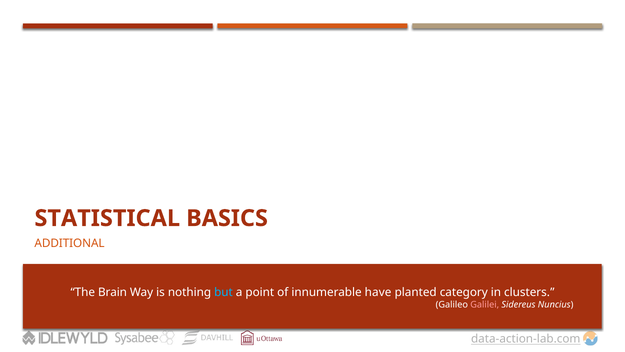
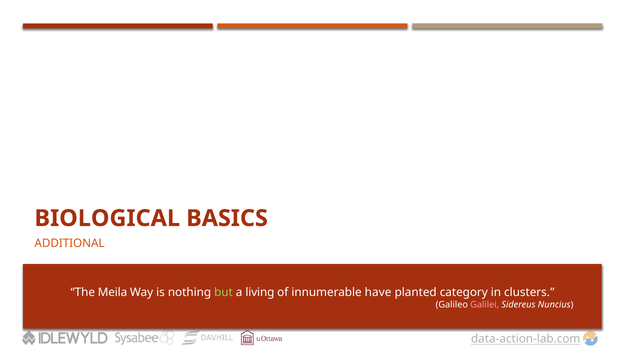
STATISTICAL: STATISTICAL -> BIOLOGICAL
Brain: Brain -> Meila
but colour: light blue -> light green
point: point -> living
